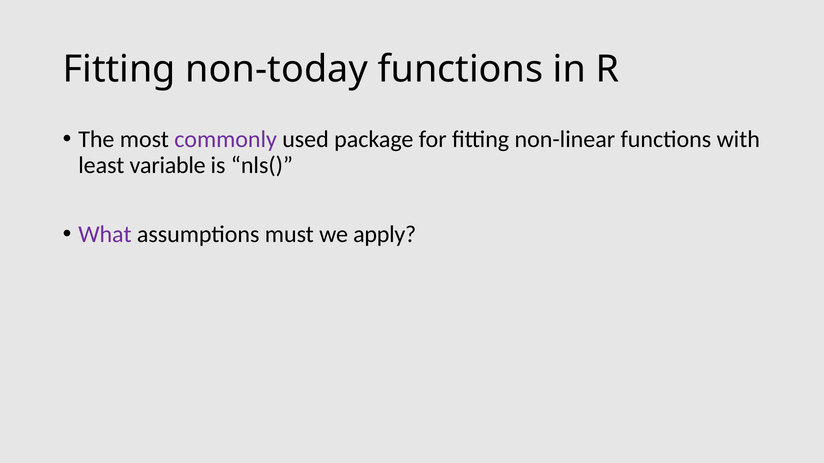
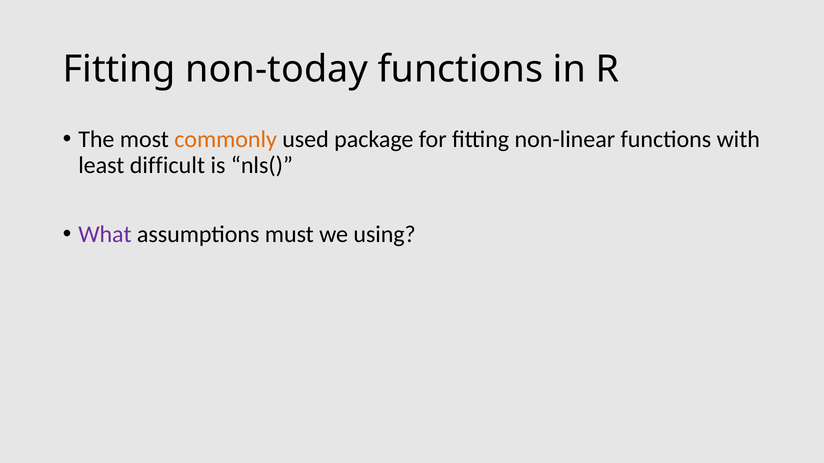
commonly colour: purple -> orange
variable: variable -> difficult
apply: apply -> using
